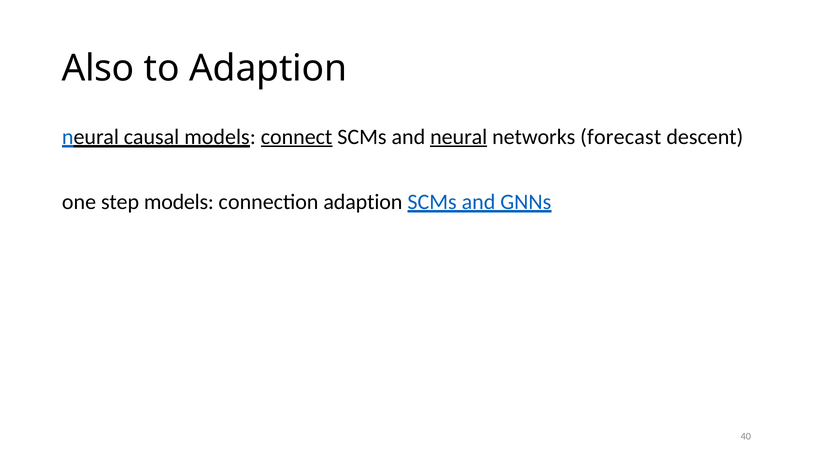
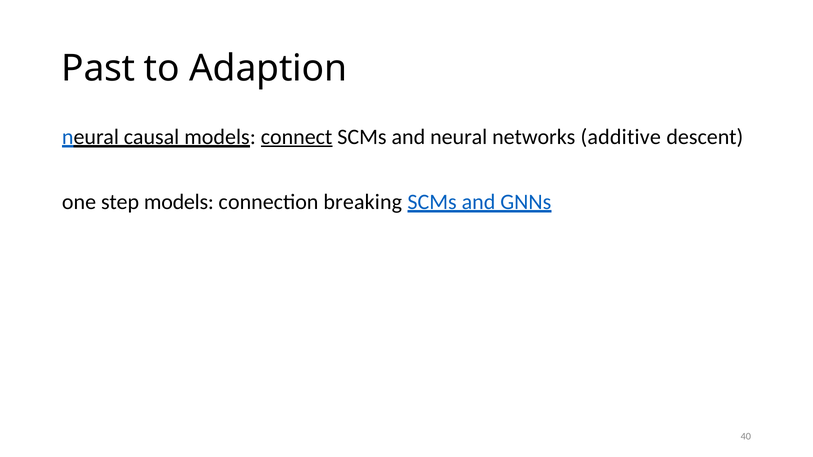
Also: Also -> Past
neural at (459, 137) underline: present -> none
forecast: forecast -> additive
connection adaption: adaption -> breaking
